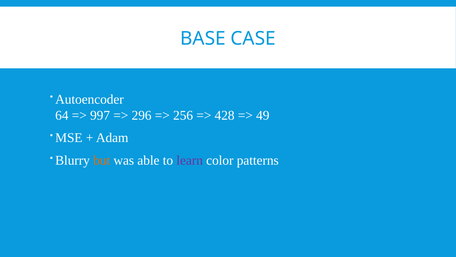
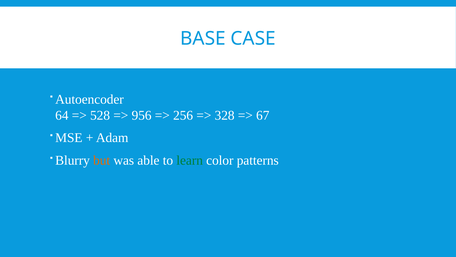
997: 997 -> 528
296: 296 -> 956
428: 428 -> 328
49: 49 -> 67
learn colour: purple -> green
